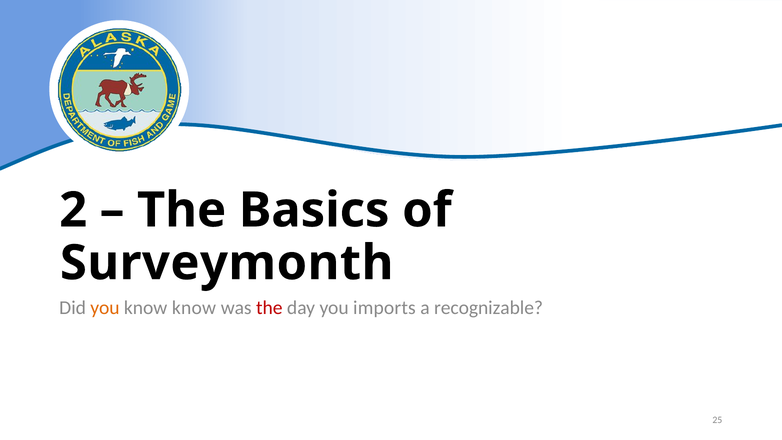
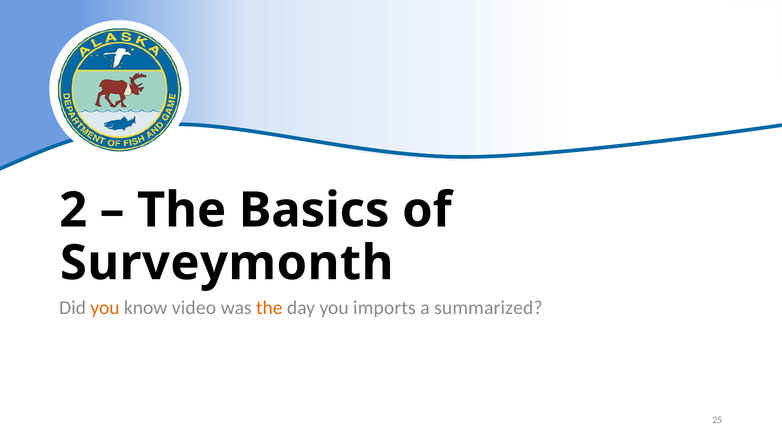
know know: know -> video
the at (269, 308) colour: red -> orange
recognizable: recognizable -> summarized
